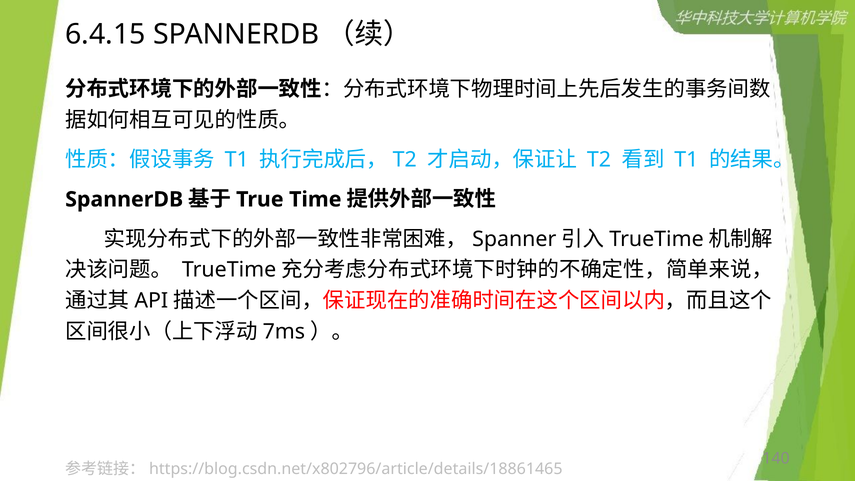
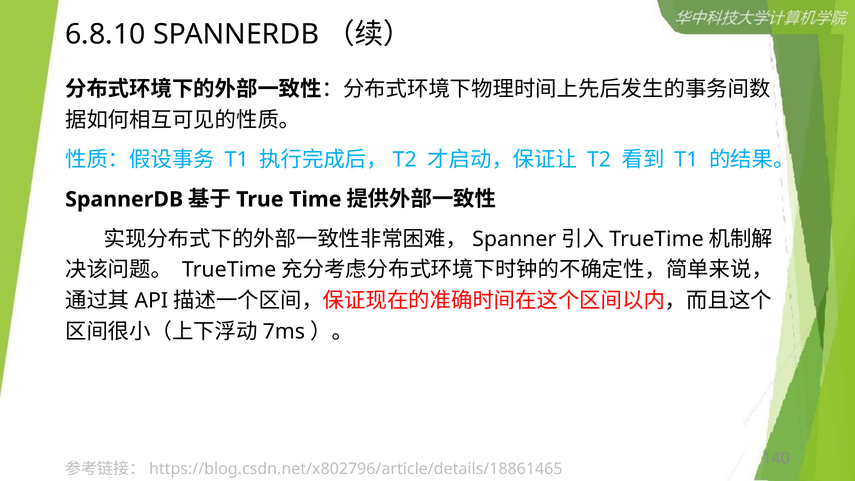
6.4.15: 6.4.15 -> 6.8.10
